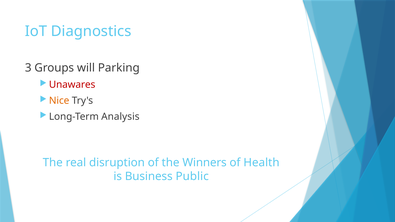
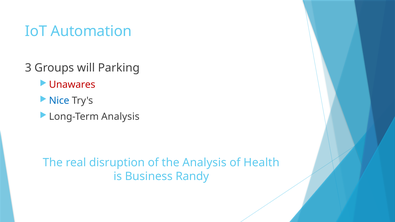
Diagnostics: Diagnostics -> Automation
Nice colour: orange -> blue
the Winners: Winners -> Analysis
Public: Public -> Randy
